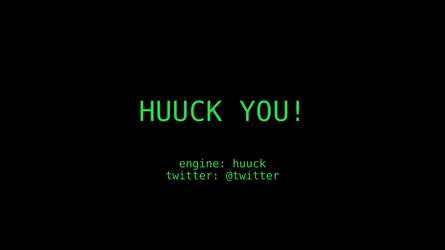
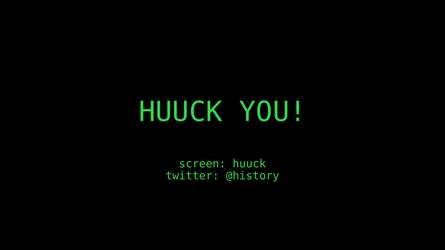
engine: engine -> screen
@twitter: @twitter -> @history
